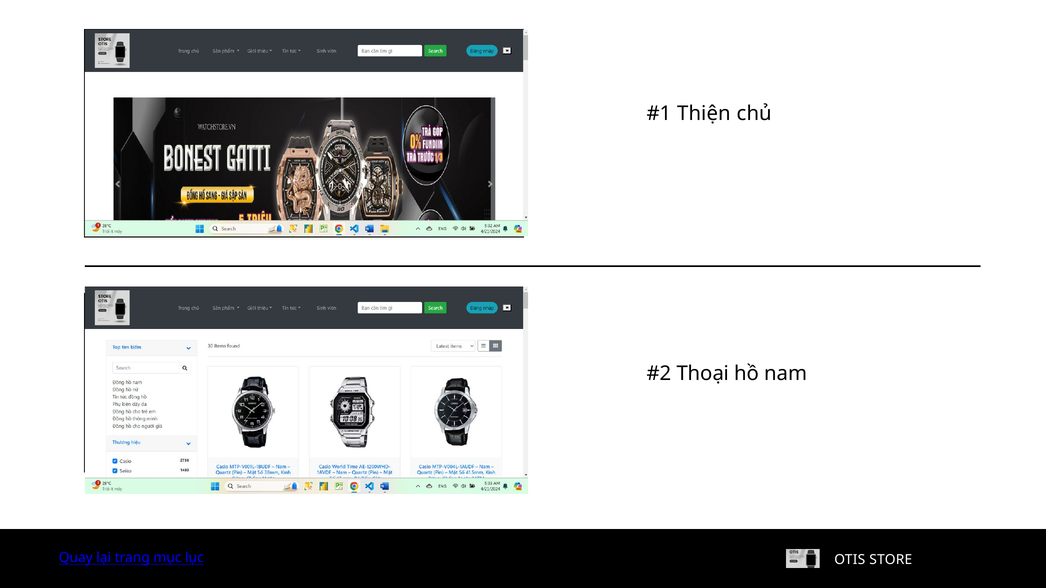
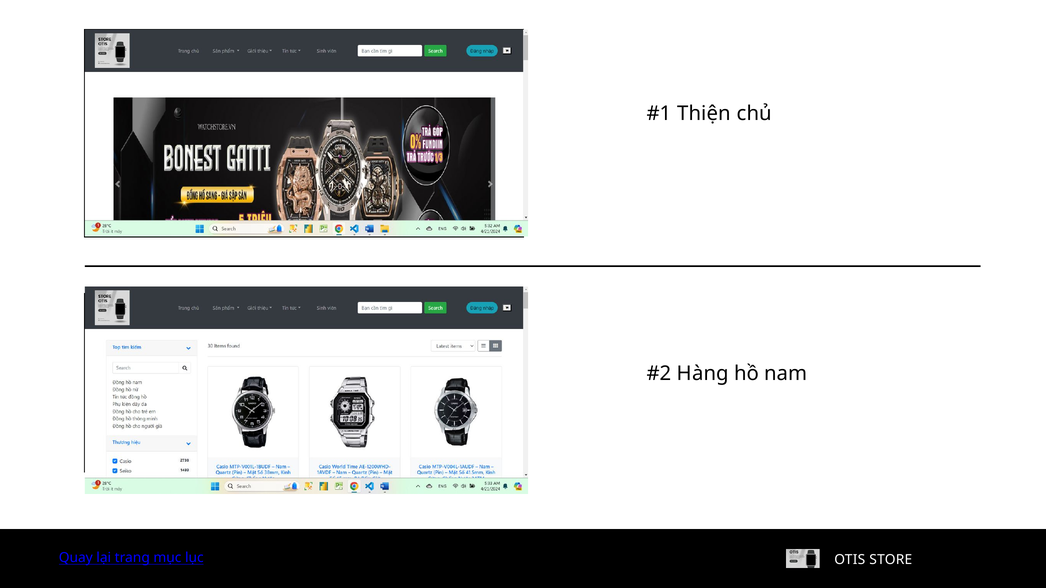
Thoại: Thoại -> Hàng
